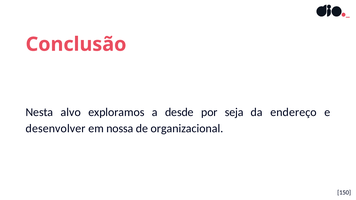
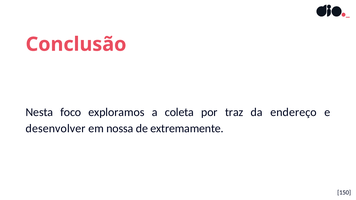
alvo: alvo -> foco
desde: desde -> coleta
seja: seja -> traz
organizacional: organizacional -> extremamente
